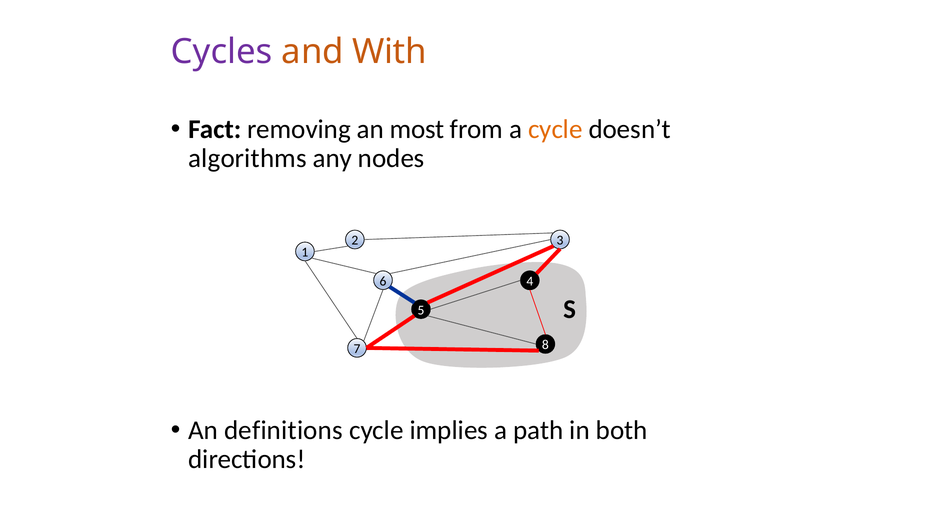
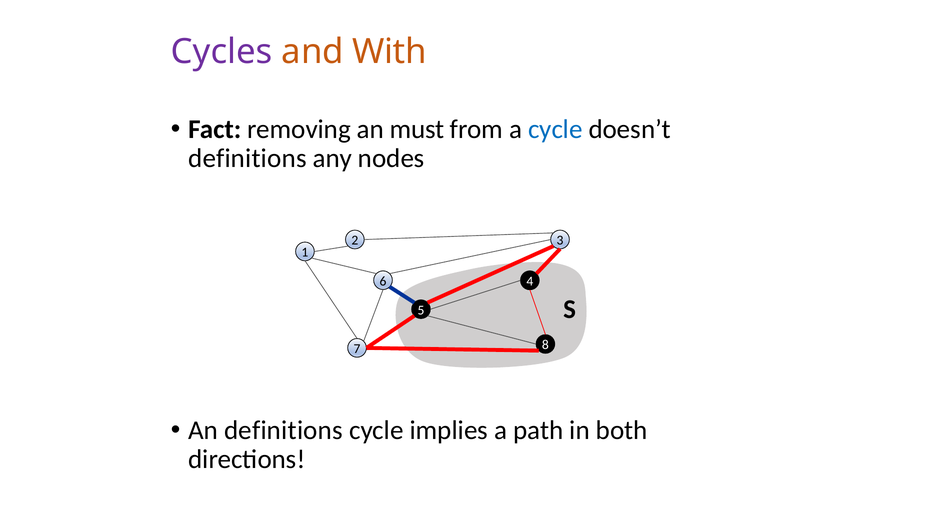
most: most -> must
cycle at (555, 129) colour: orange -> blue
algorithms at (247, 158): algorithms -> definitions
